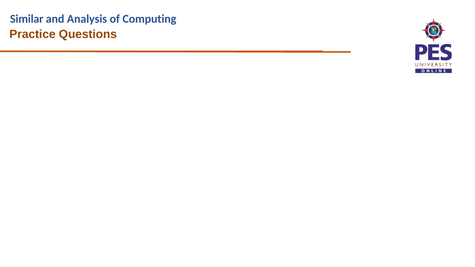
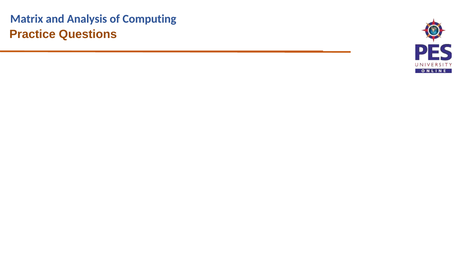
Similar: Similar -> Matrix
